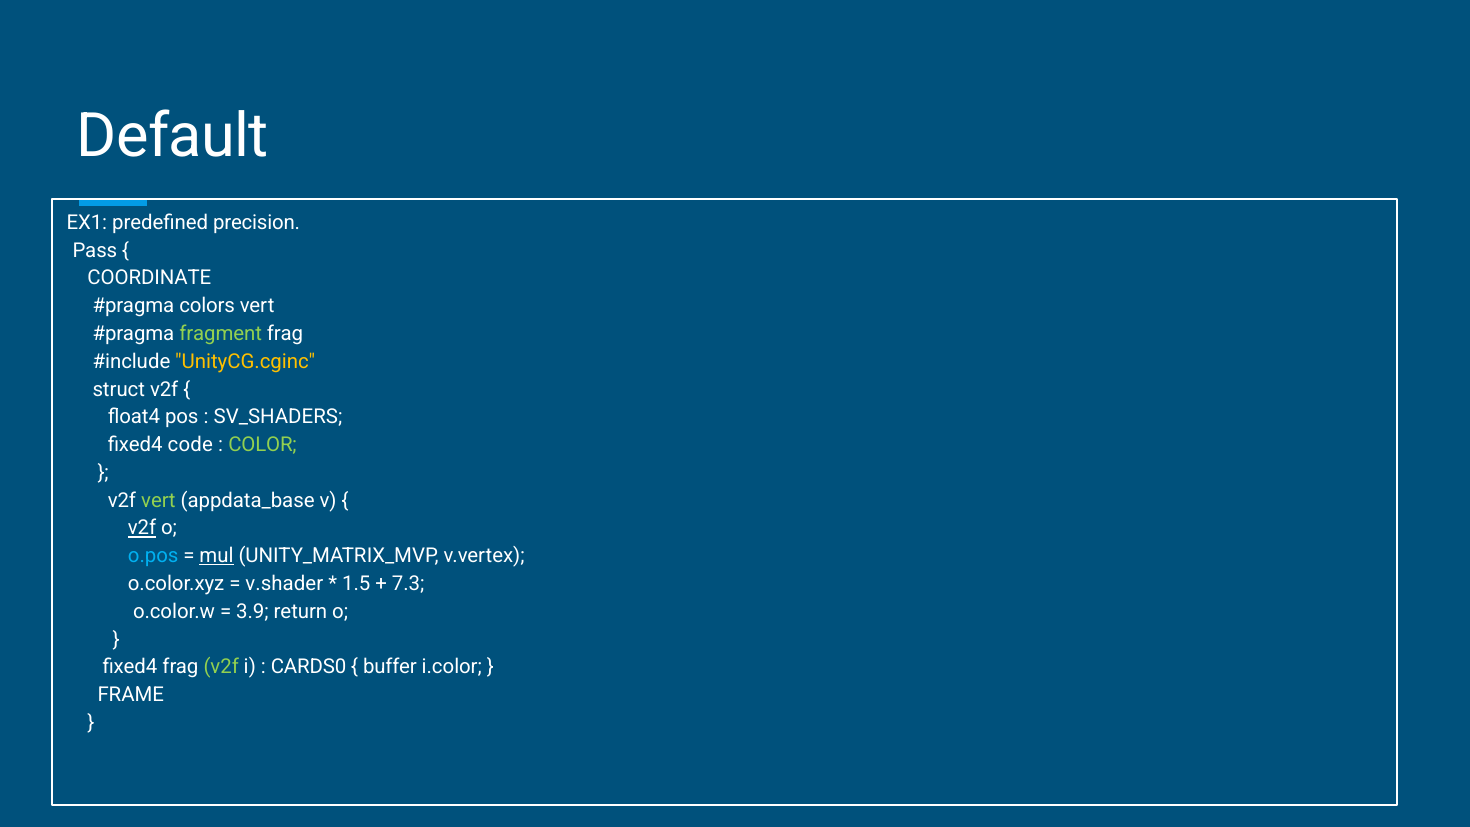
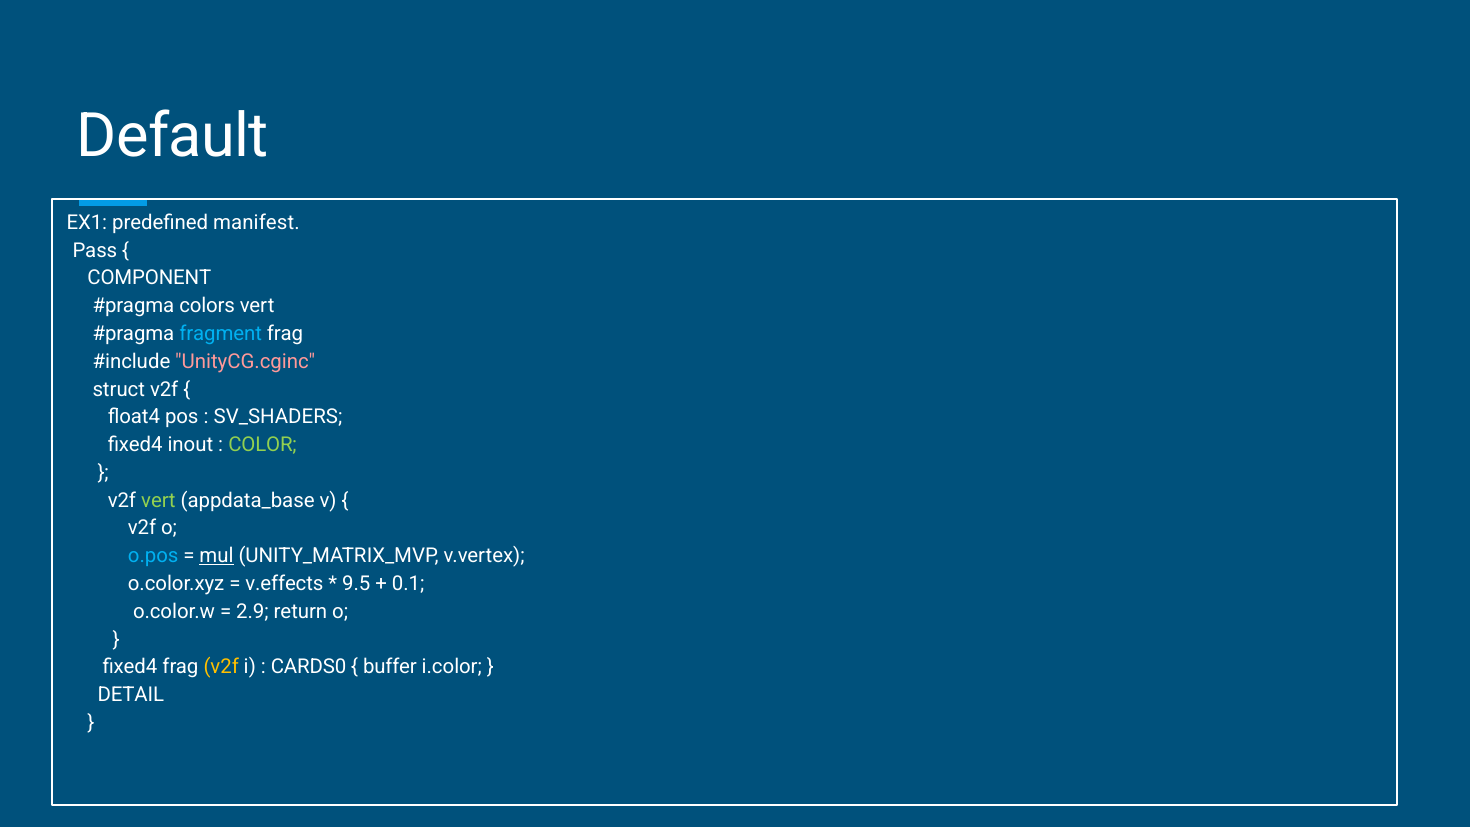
precision: precision -> manifest
COORDINATE: COORDINATE -> COMPONENT
fragment colour: light green -> light blue
UnityCG.cginc colour: yellow -> pink
code: code -> inout
v2f at (142, 528) underline: present -> none
v.shader: v.shader -> v.effects
1.5: 1.5 -> 9.5
7.3: 7.3 -> 0.1
3.9: 3.9 -> 2.9
v2f at (221, 667) colour: light green -> yellow
FRAME: FRAME -> DETAIL
